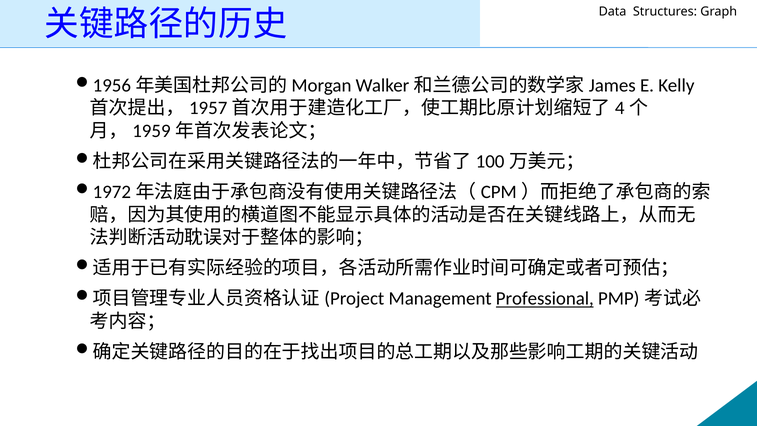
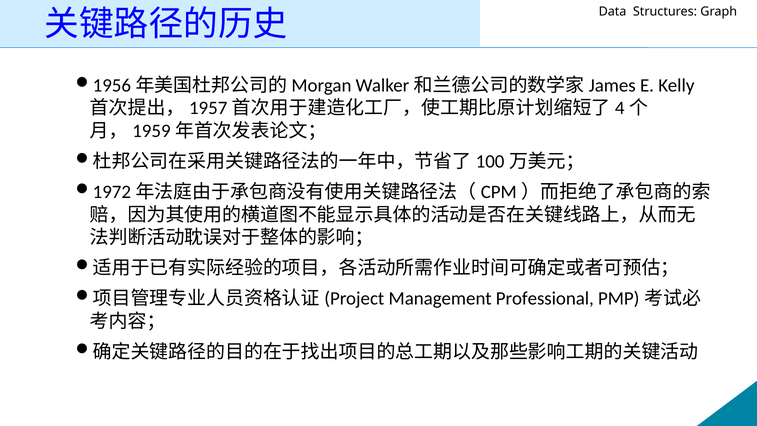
Professional underline: present -> none
